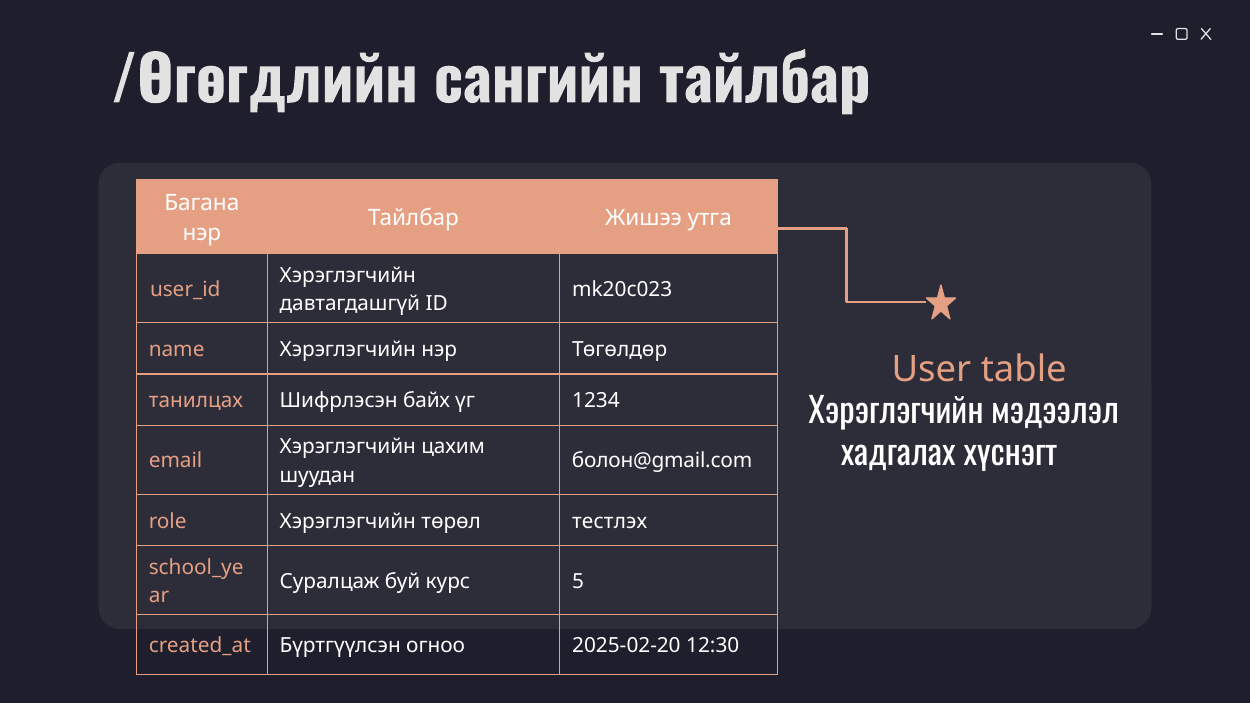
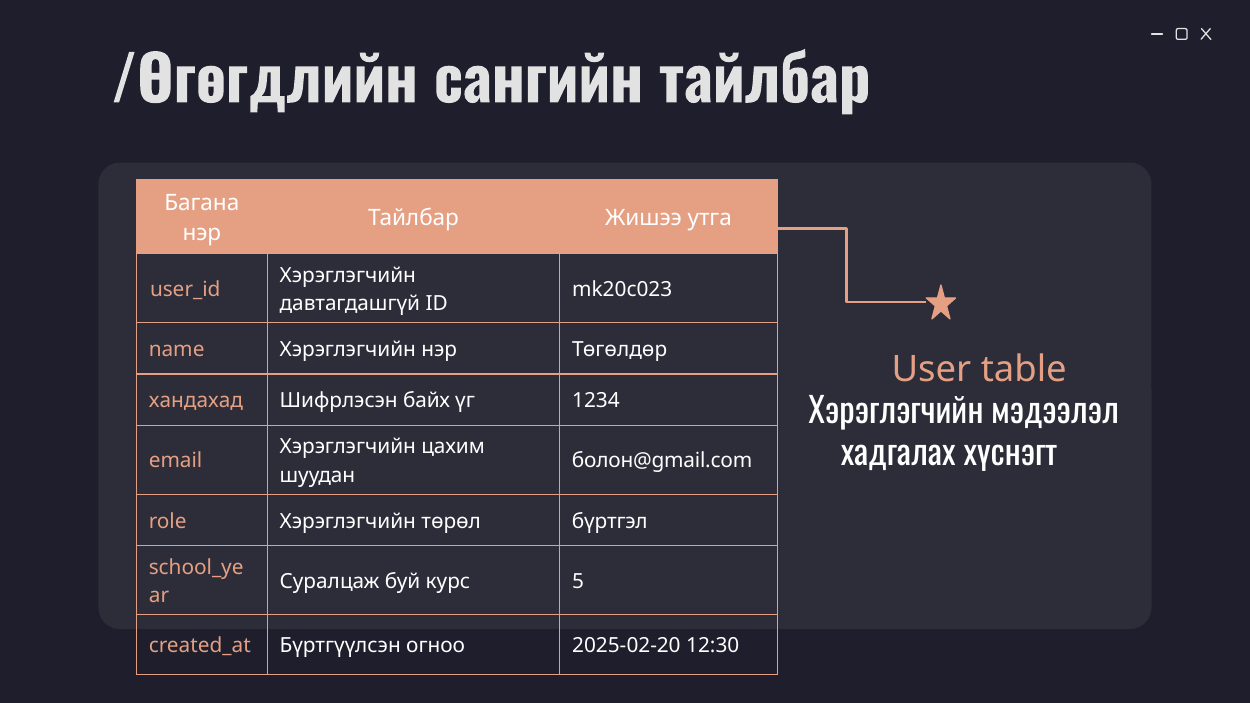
танилцах: танилцах -> хандахад
тестлэх: тестлэх -> бүртгэл
